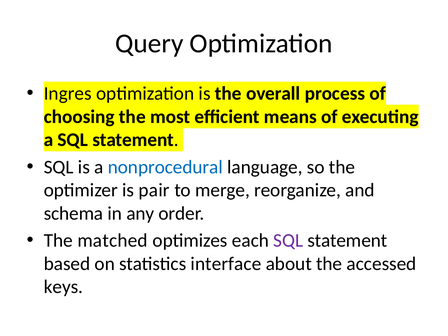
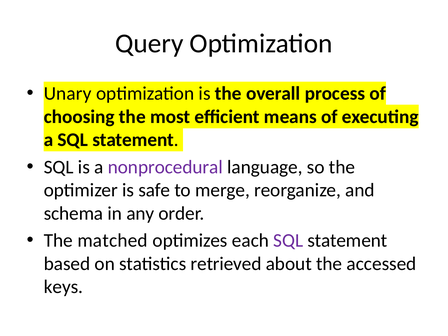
Ingres: Ingres -> Unary
nonprocedural colour: blue -> purple
pair: pair -> safe
interface: interface -> retrieved
